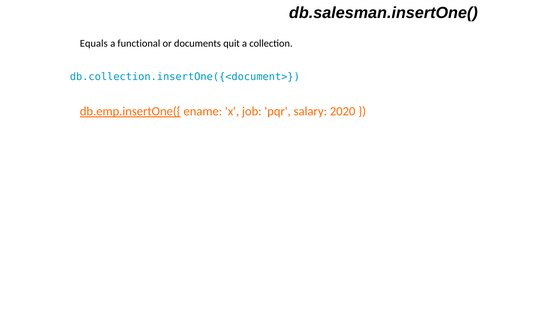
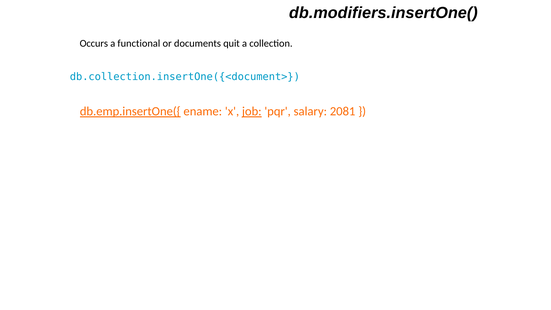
db.salesman.insertOne(: db.salesman.insertOne( -> db.modifiers.insertOne(
Equals: Equals -> Occurs
job underline: none -> present
2020: 2020 -> 2081
